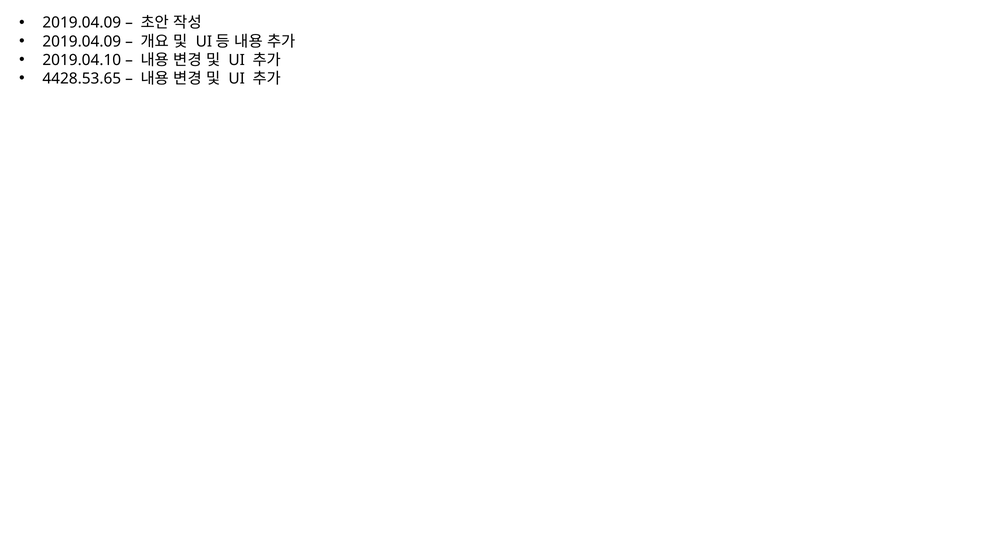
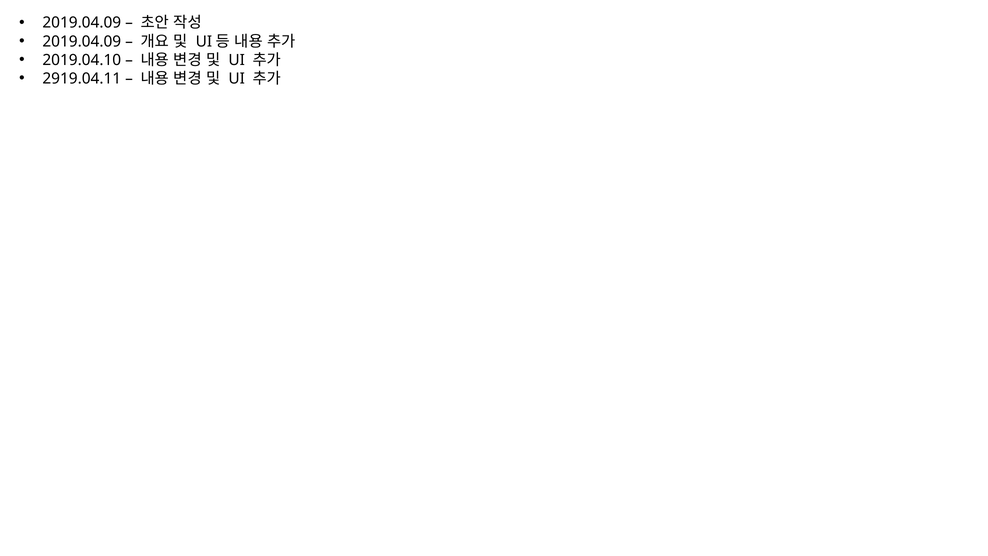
4428.53.65: 4428.53.65 -> 2919.04.11
